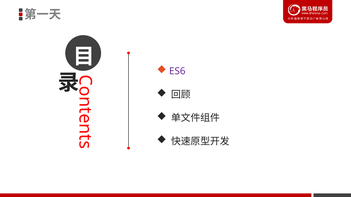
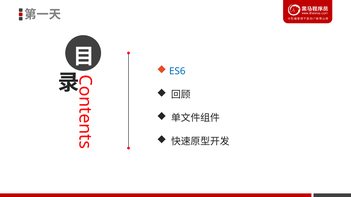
ES6 colour: purple -> blue
